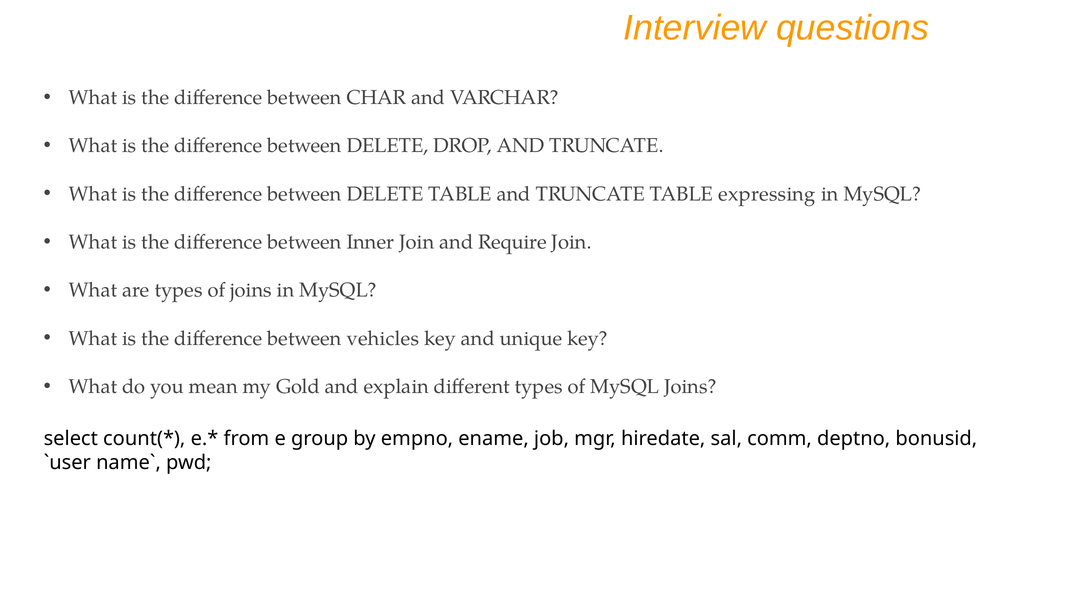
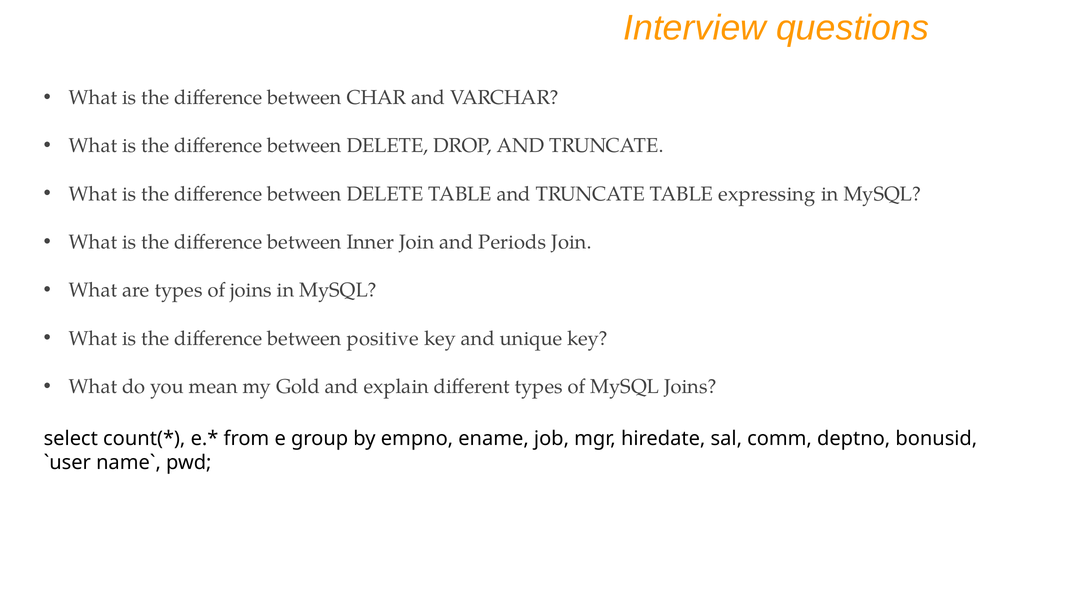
Require: Require -> Periods
vehicles: vehicles -> positive
